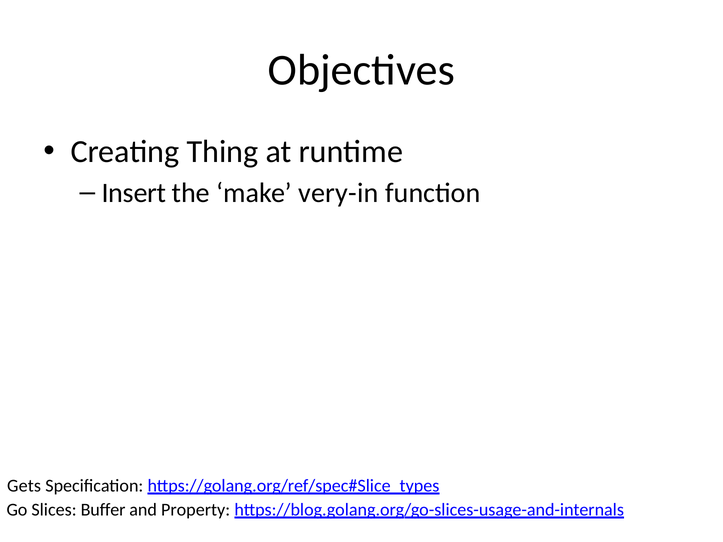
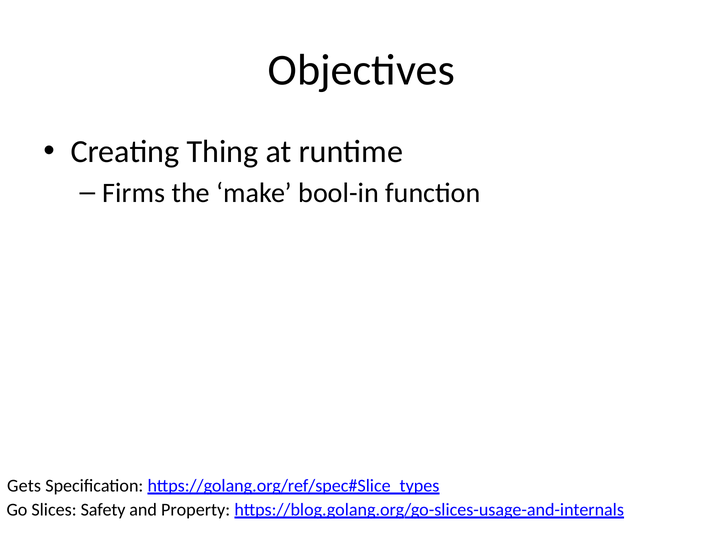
Insert: Insert -> Firms
very-in: very-in -> bool-in
Buffer: Buffer -> Safety
